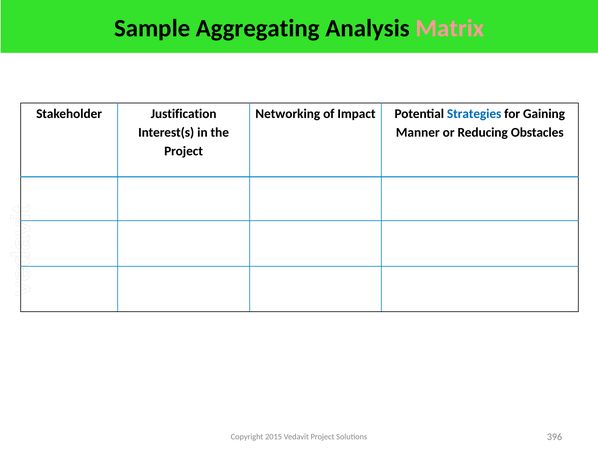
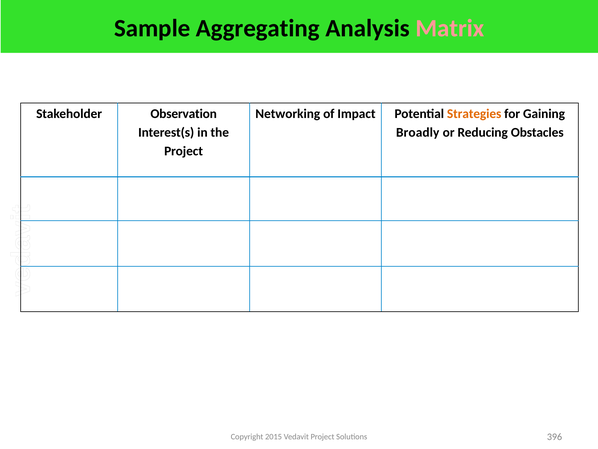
Justification: Justification -> Observation
Strategies colour: blue -> orange
Manner: Manner -> Broadly
